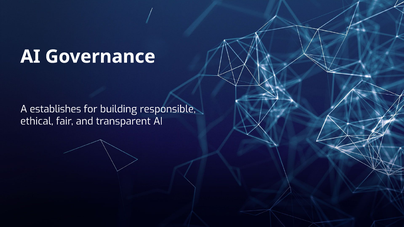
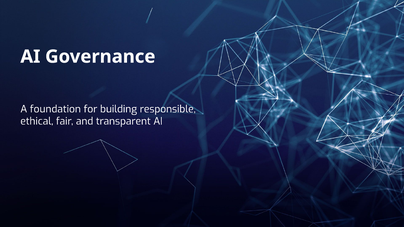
establishes: establishes -> foundation
